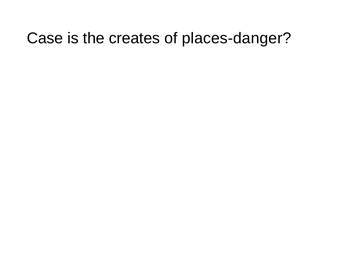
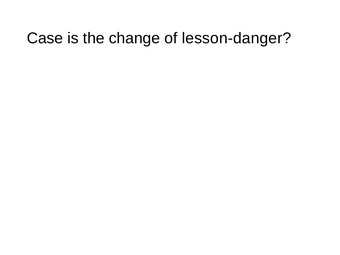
creates: creates -> change
places-danger: places-danger -> lesson-danger
